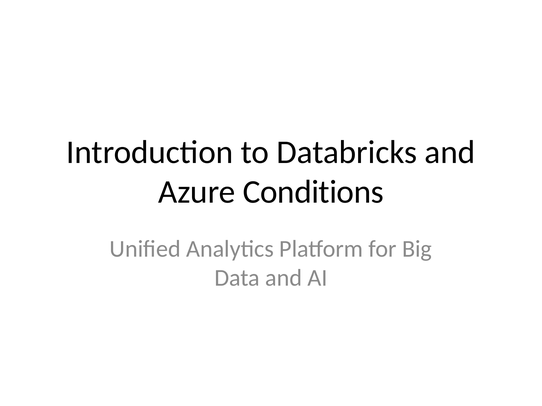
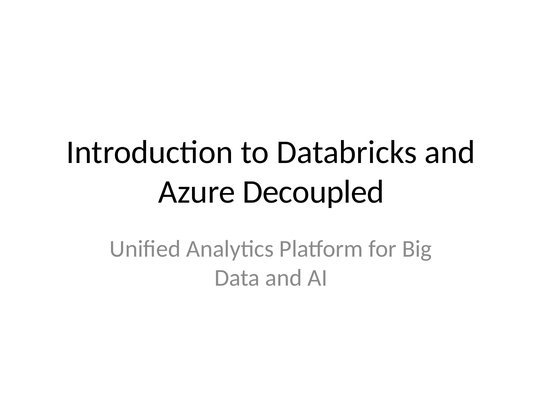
Conditions: Conditions -> Decoupled
